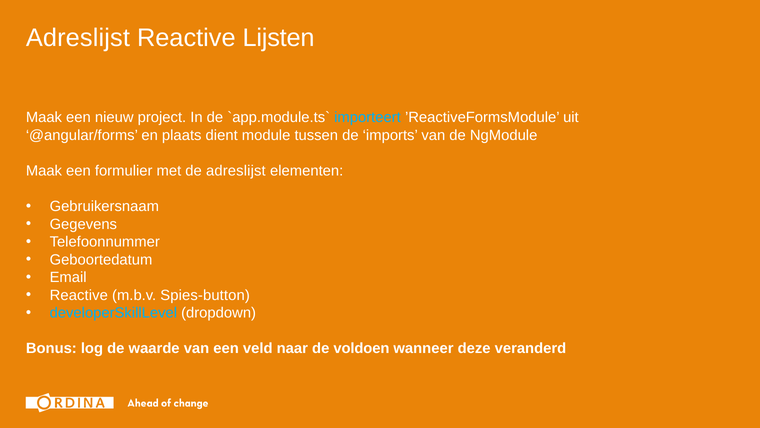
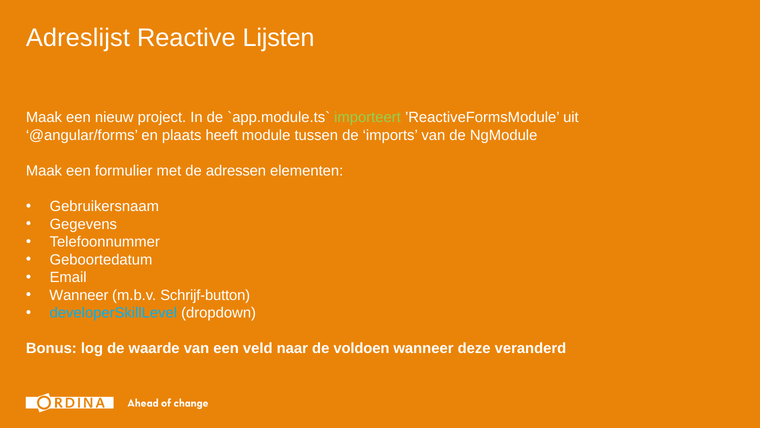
importeert colour: light blue -> light green
dient: dient -> heeft
de adreslijst: adreslijst -> adressen
Reactive at (79, 295): Reactive -> Wanneer
Spies-button: Spies-button -> Schrijf-button
